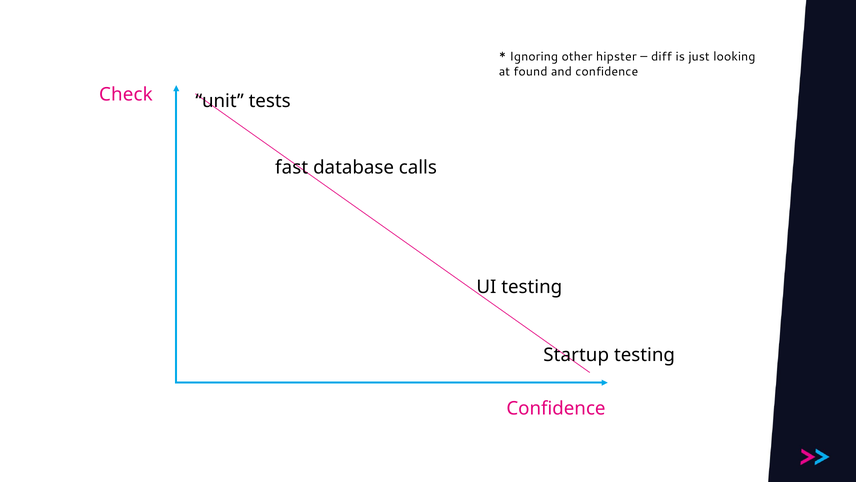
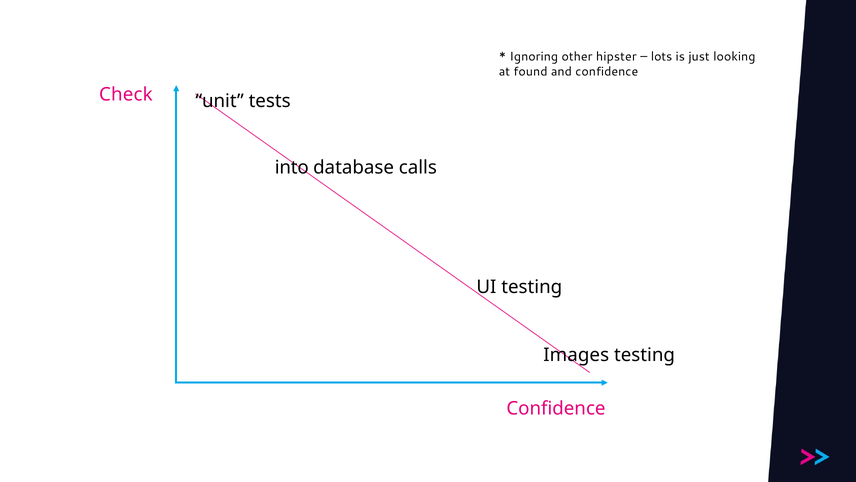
diff: diff -> lots
fast: fast -> into
Startup: Startup -> Images
